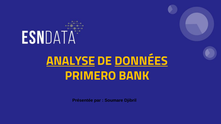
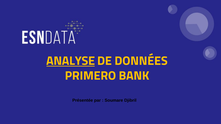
DONNÉES underline: present -> none
